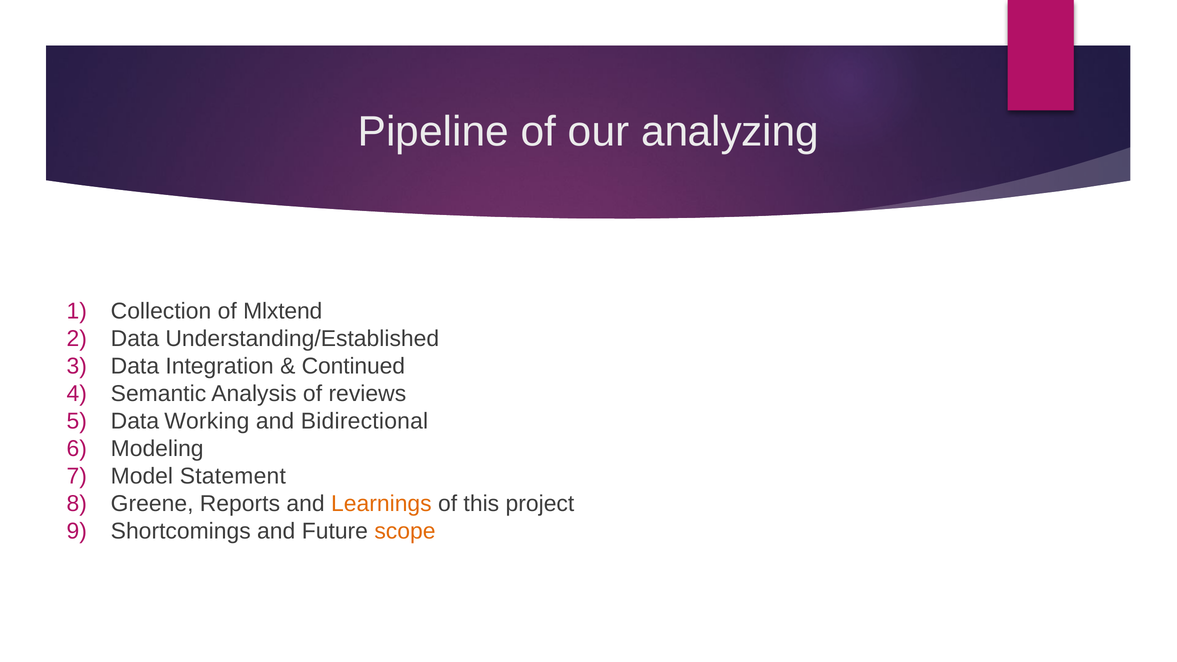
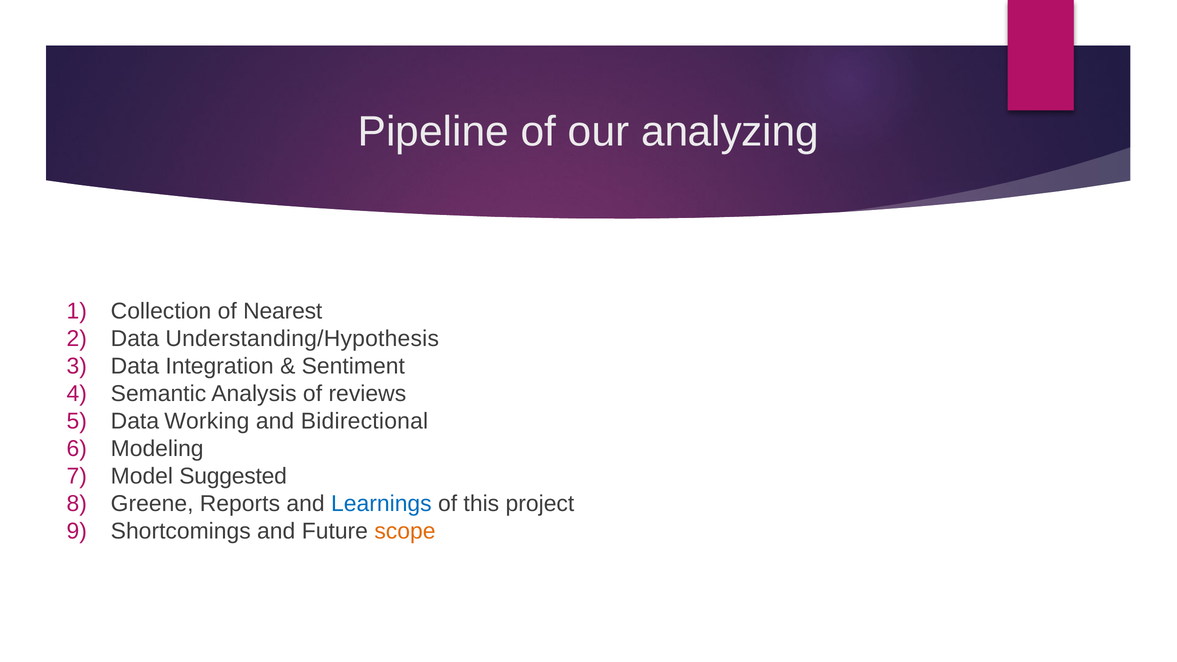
Mlxtend: Mlxtend -> Nearest
Understanding/Established: Understanding/Established -> Understanding/Hypothesis
Continued: Continued -> Sentiment
Statement: Statement -> Suggested
Learnings colour: orange -> blue
